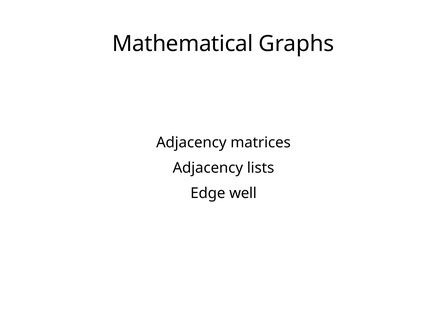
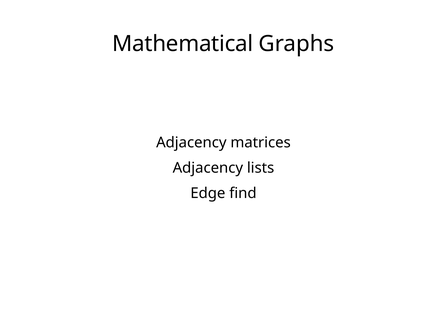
well: well -> find
